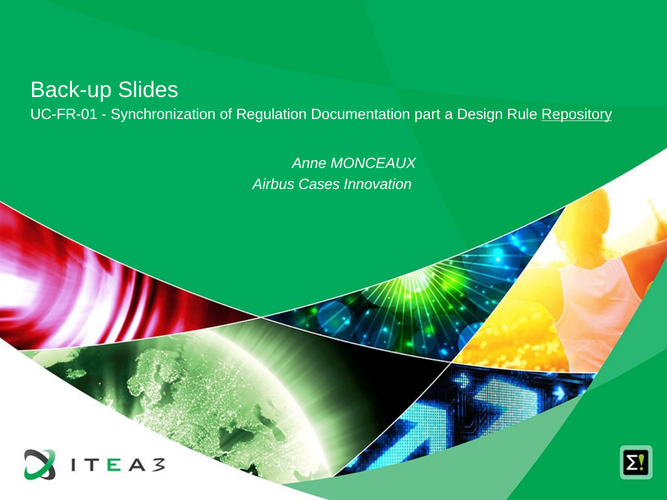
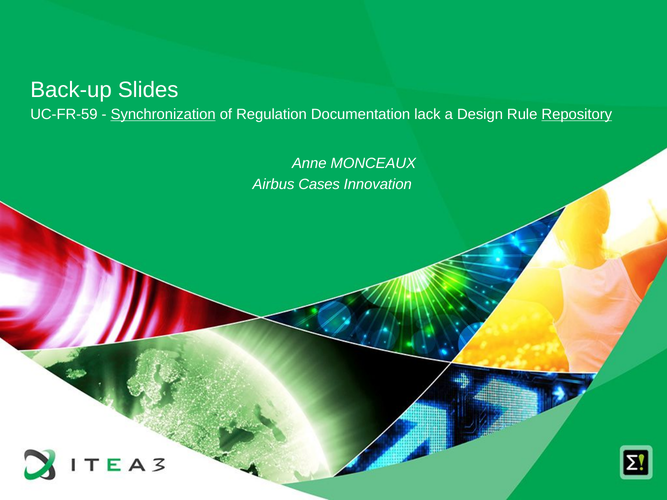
UC-FR-01: UC-FR-01 -> UC-FR-59
Synchronization underline: none -> present
part: part -> lack
